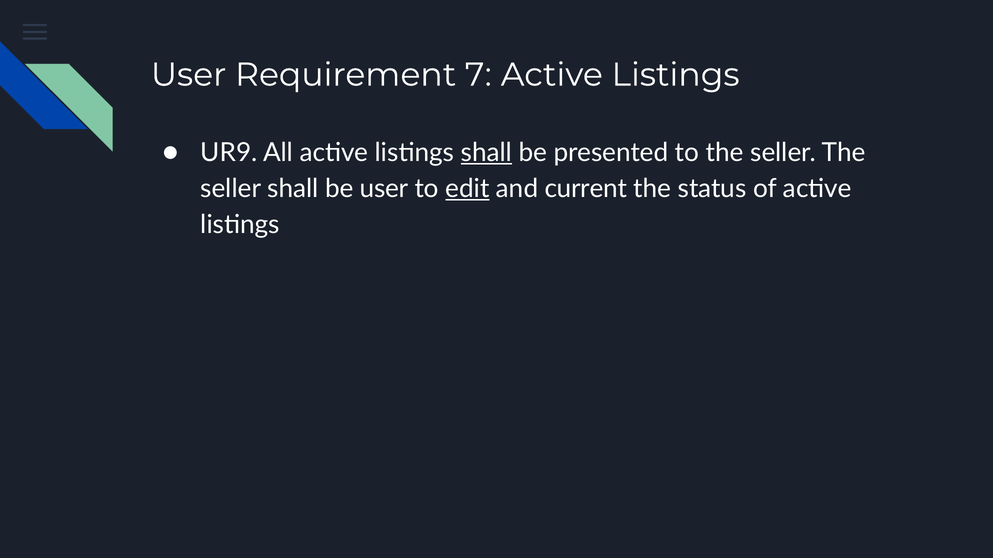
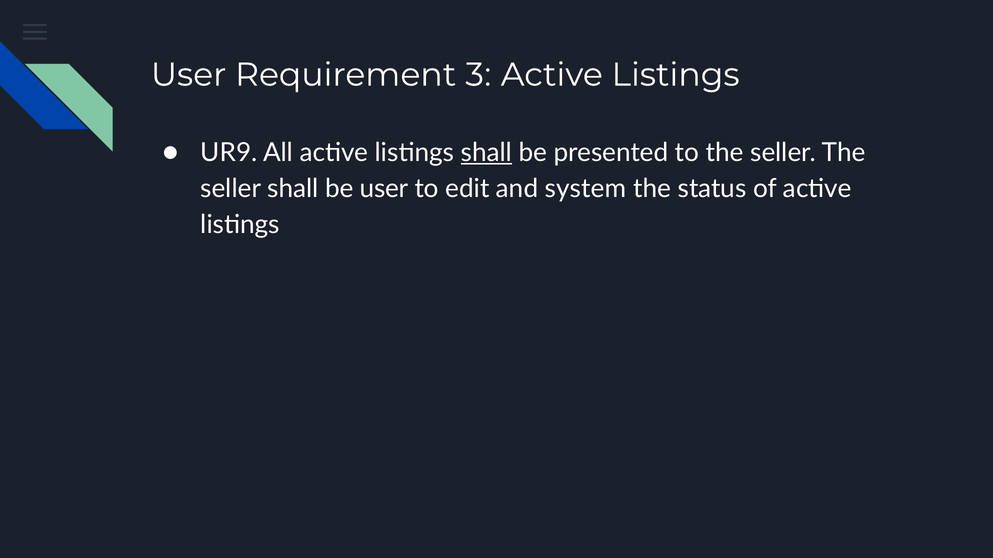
7: 7 -> 3
edit underline: present -> none
current: current -> system
